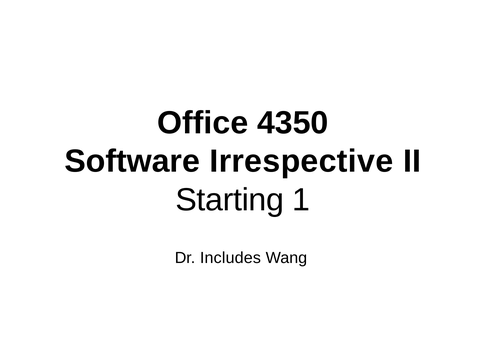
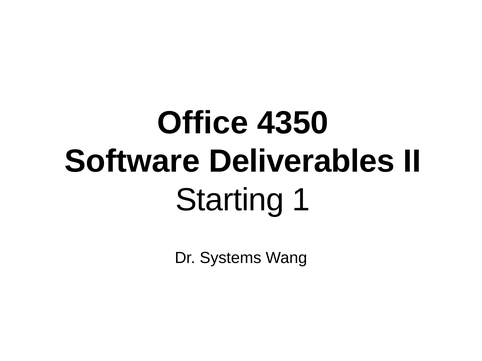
Irrespective: Irrespective -> Deliverables
Includes: Includes -> Systems
